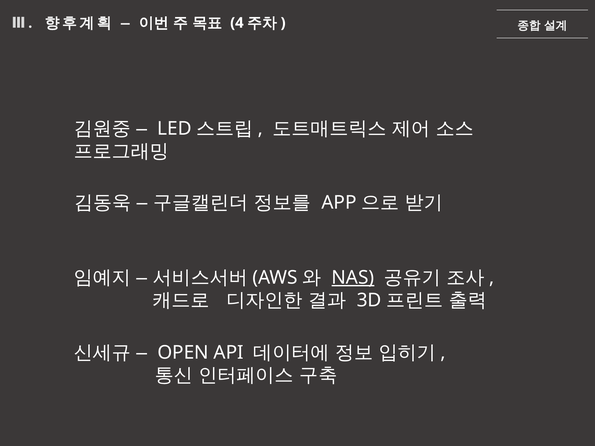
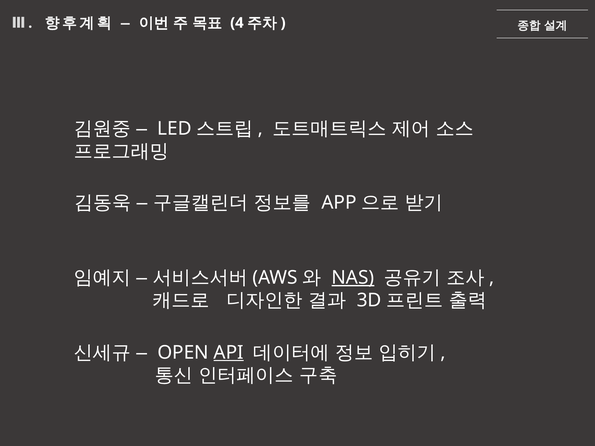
API underline: none -> present
